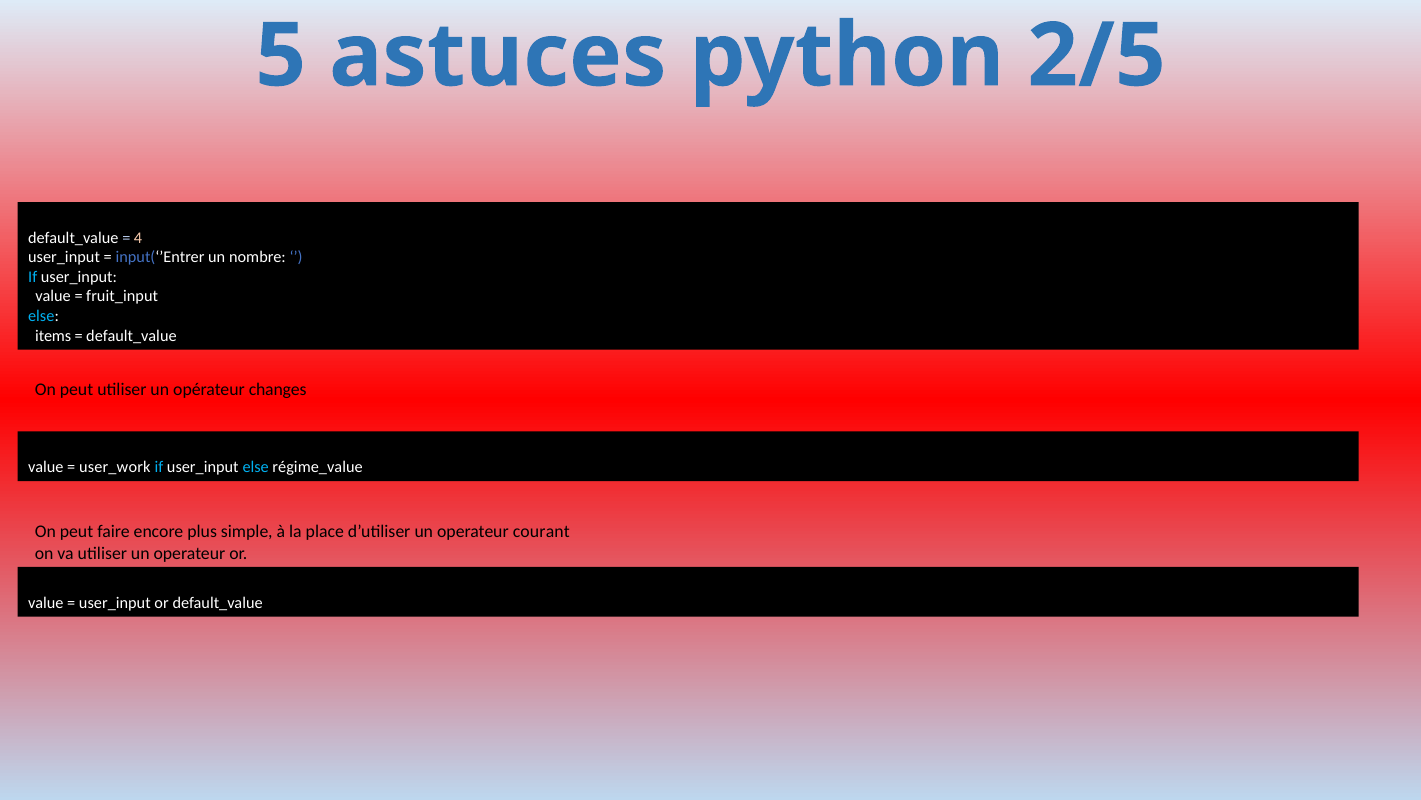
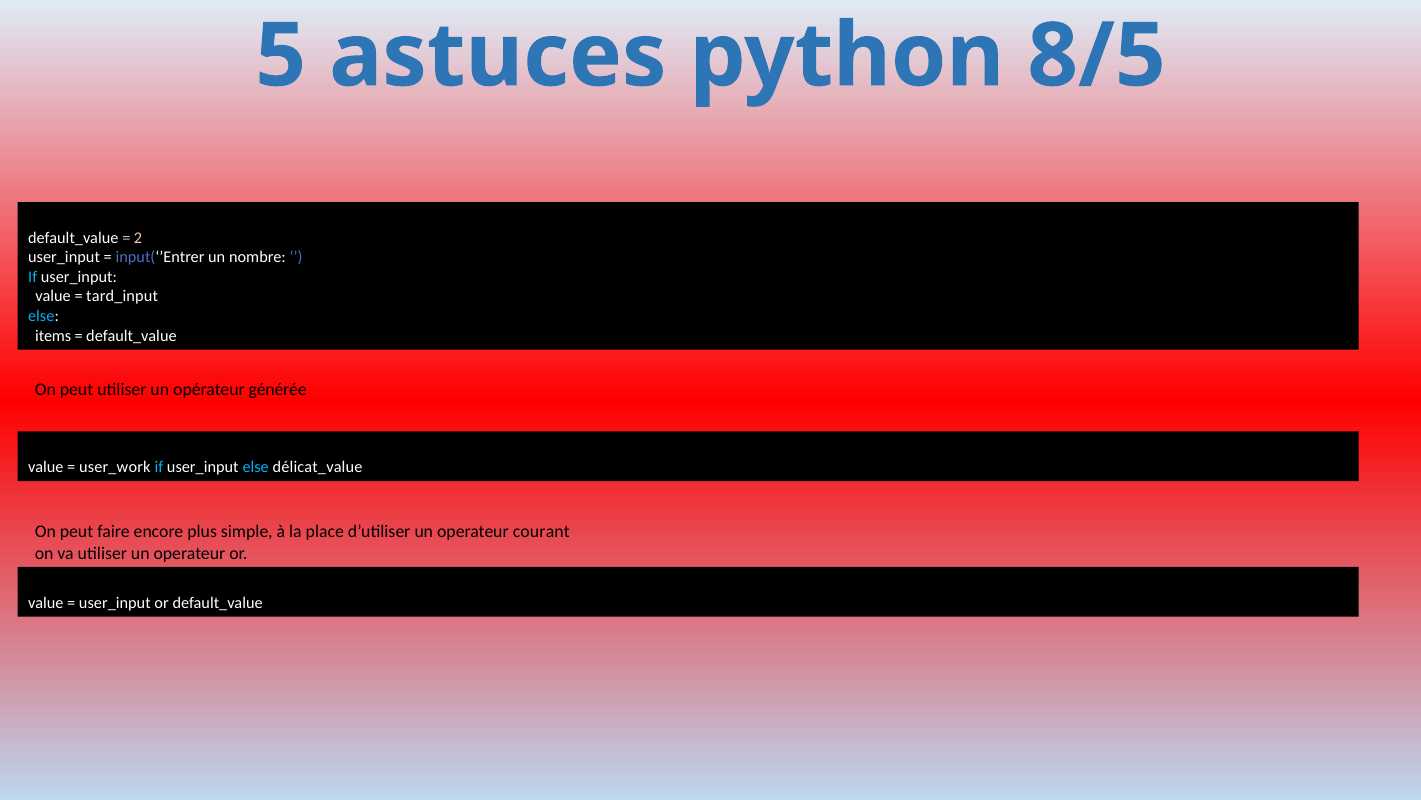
2/5: 2/5 -> 8/5
4: 4 -> 2
fruit_input: fruit_input -> tard_input
changes: changes -> générée
régime_value: régime_value -> délicat_value
